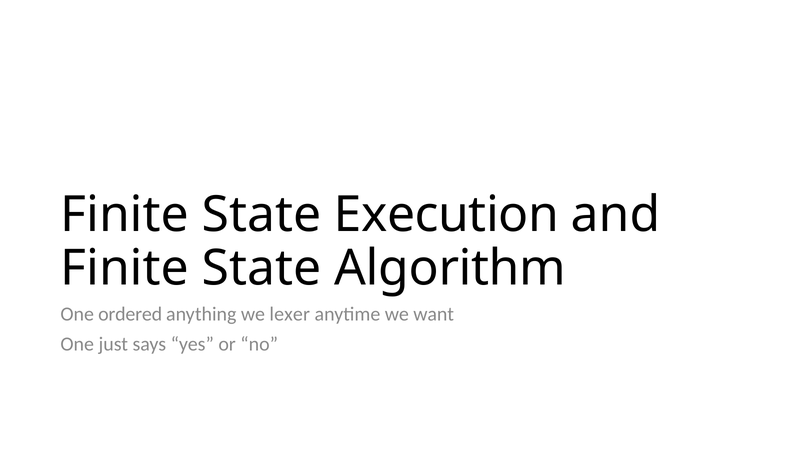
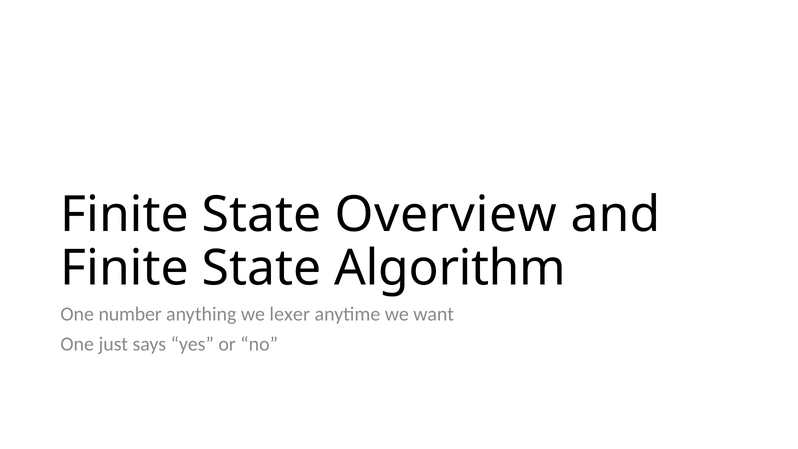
Execution: Execution -> Overview
ordered: ordered -> number
